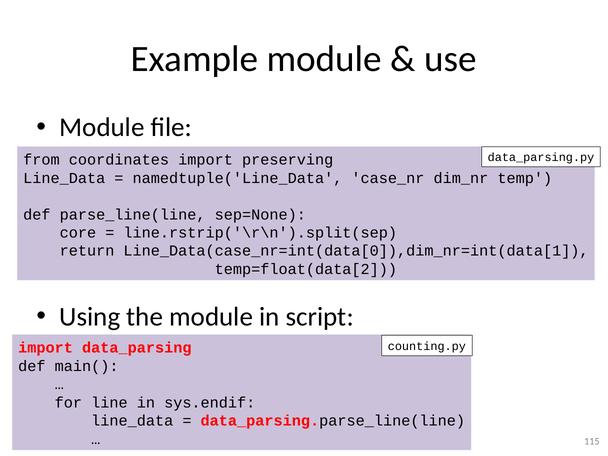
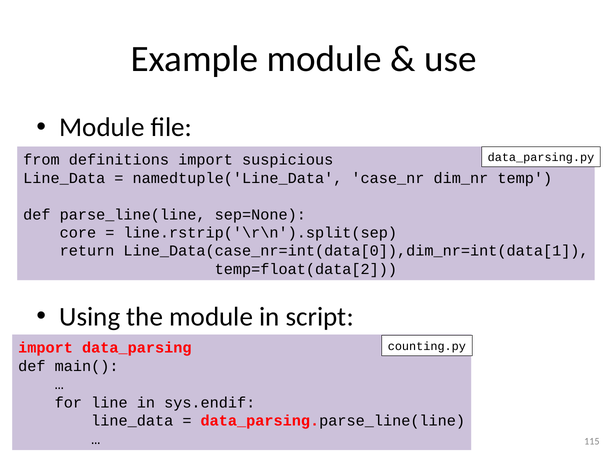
coordinates: coordinates -> definitions
preserving: preserving -> suspicious
